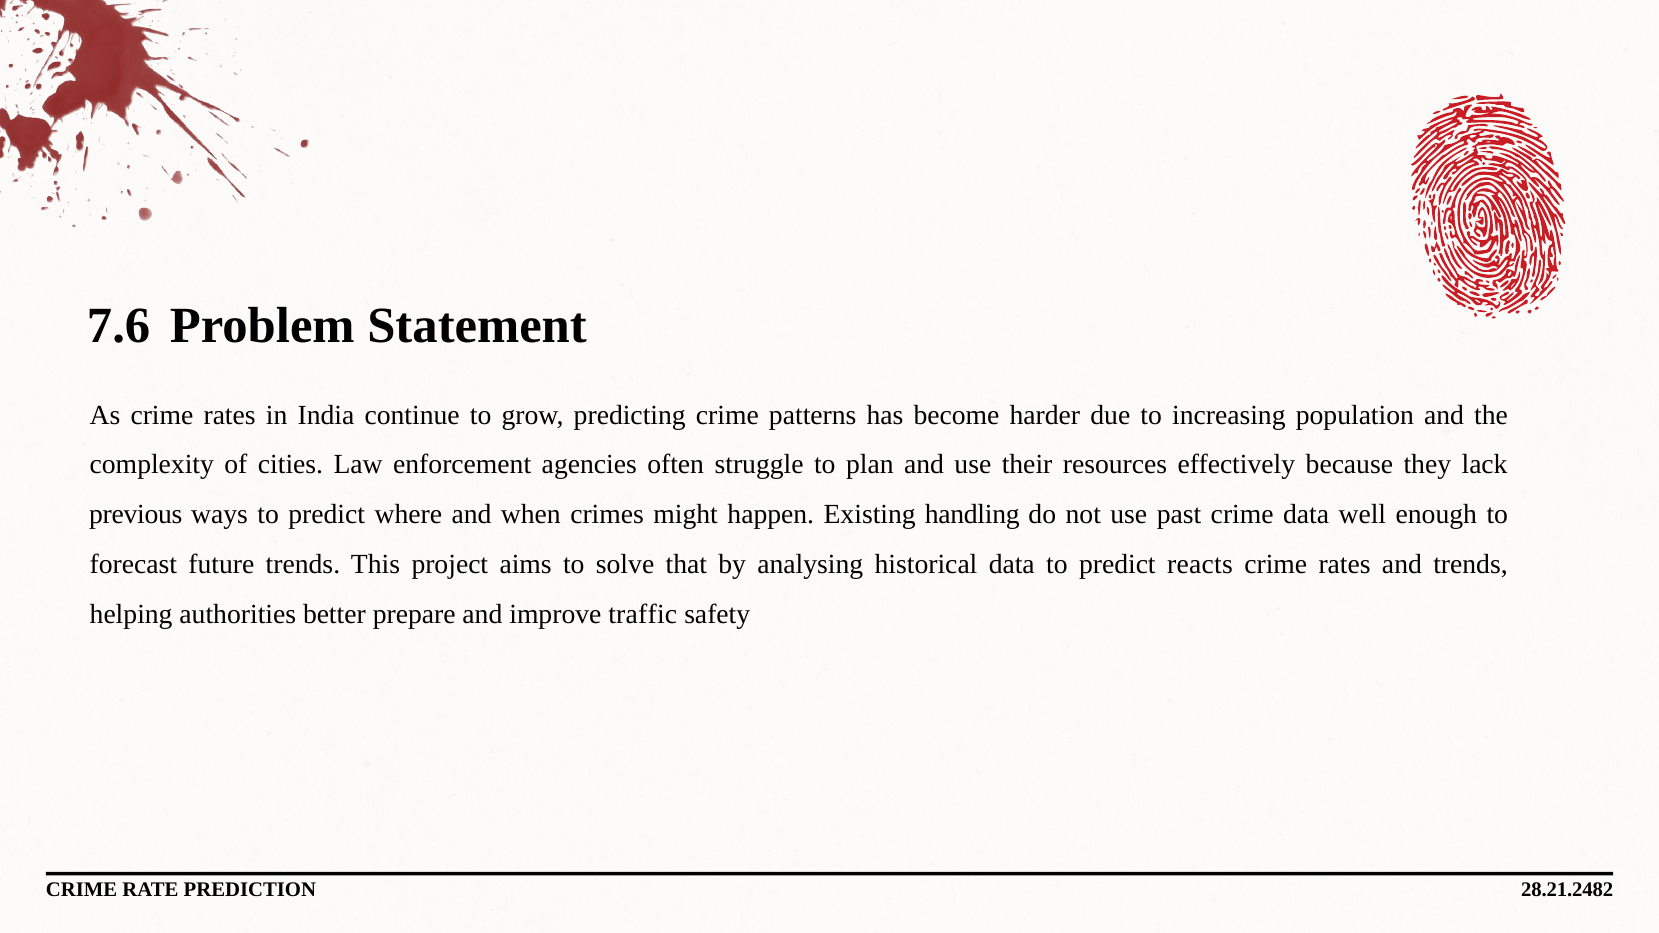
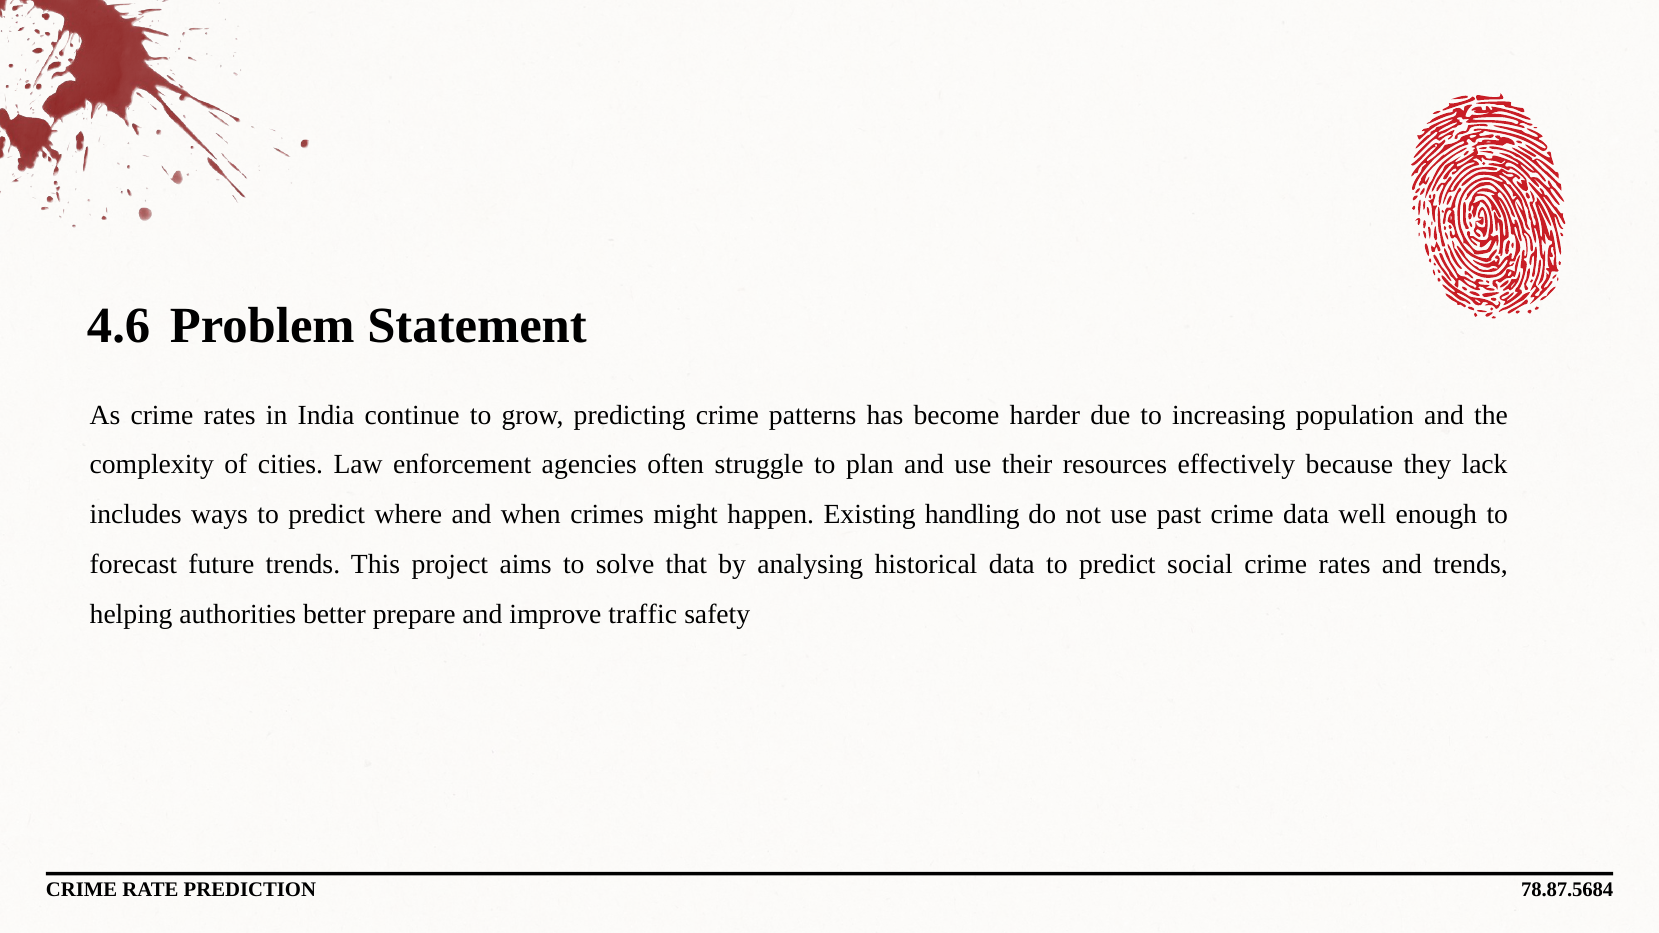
7.6: 7.6 -> 4.6
previous: previous -> includes
reacts: reacts -> social
28.21.2482: 28.21.2482 -> 78.87.5684
